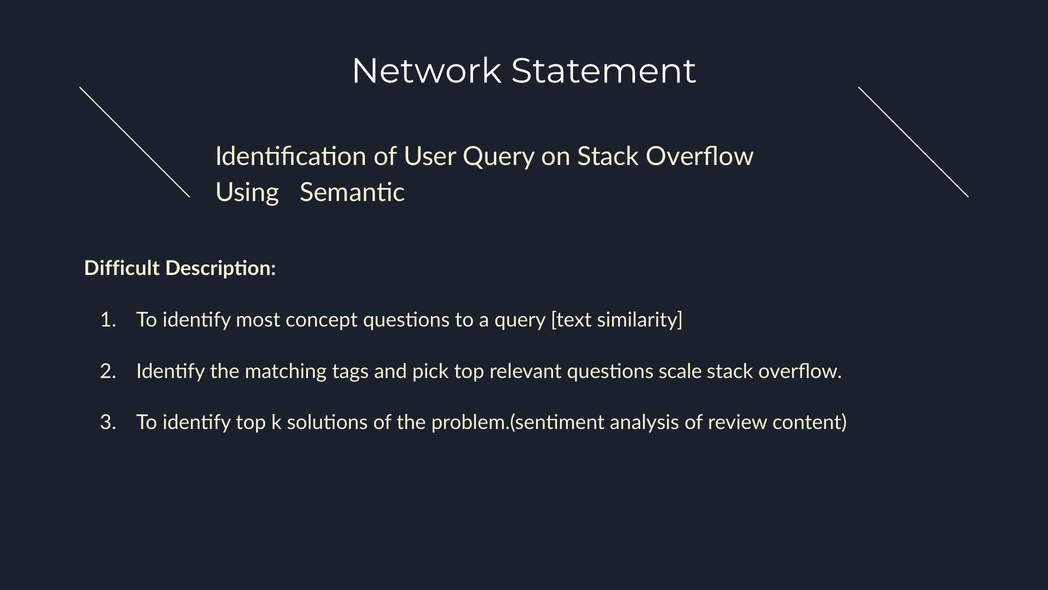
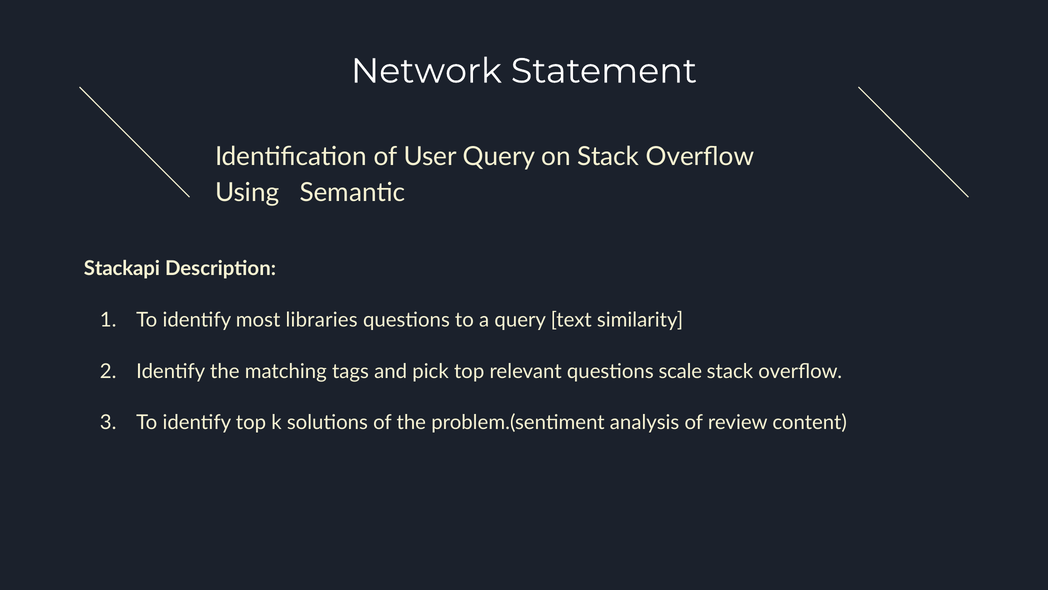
Difficult: Difficult -> Stackapi
concept: concept -> libraries
